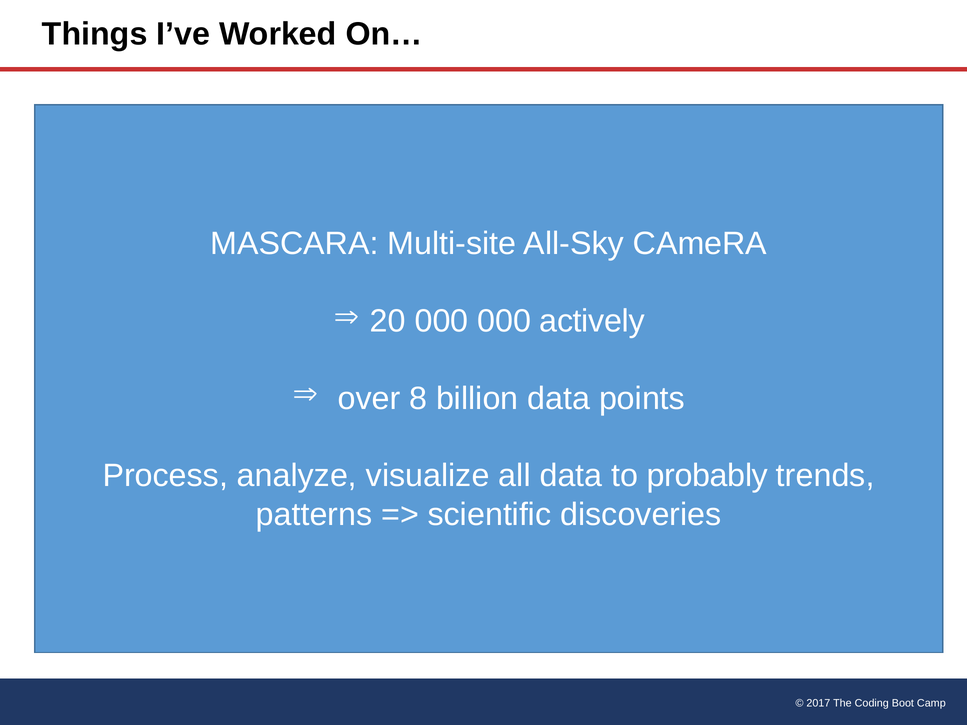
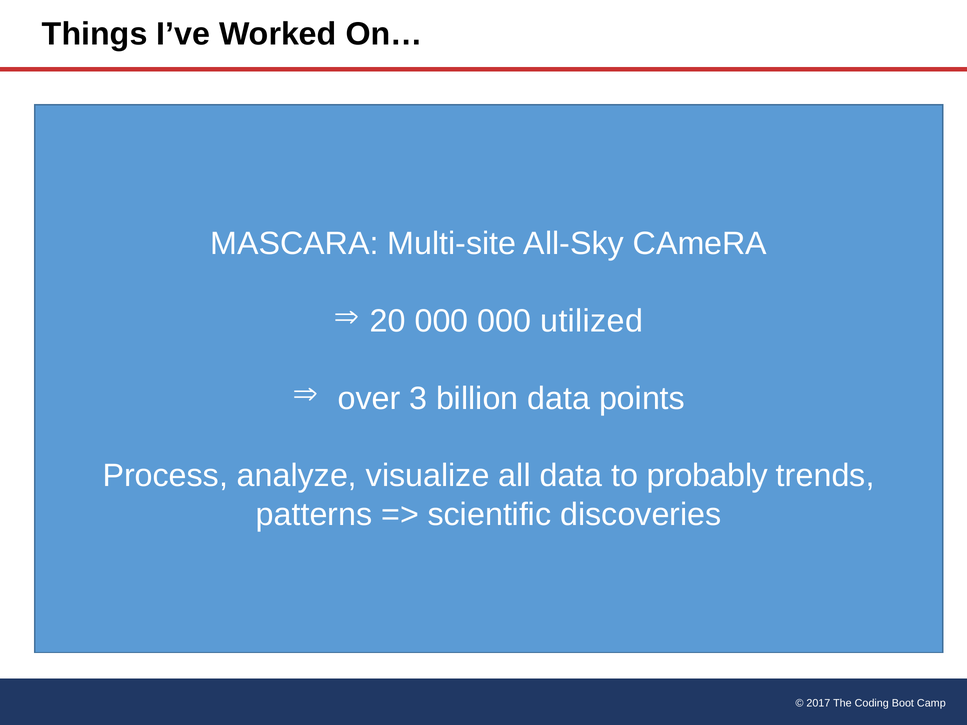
actively: actively -> utilized
8: 8 -> 3
